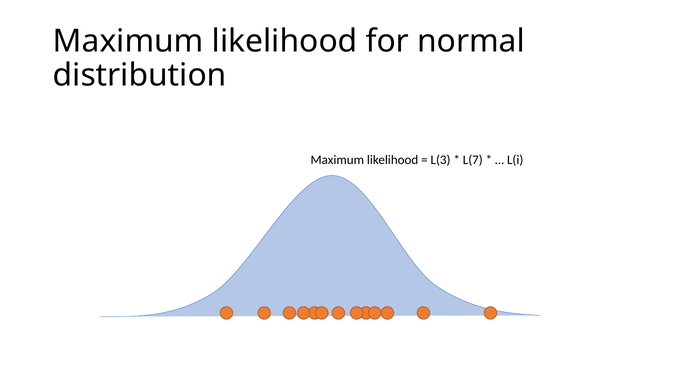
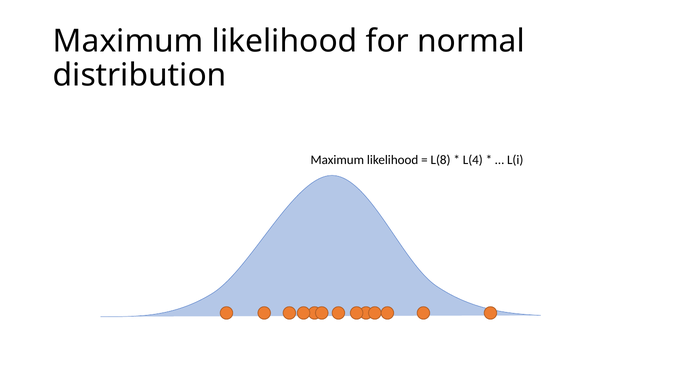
L(3: L(3 -> L(8
L(7: L(7 -> L(4
